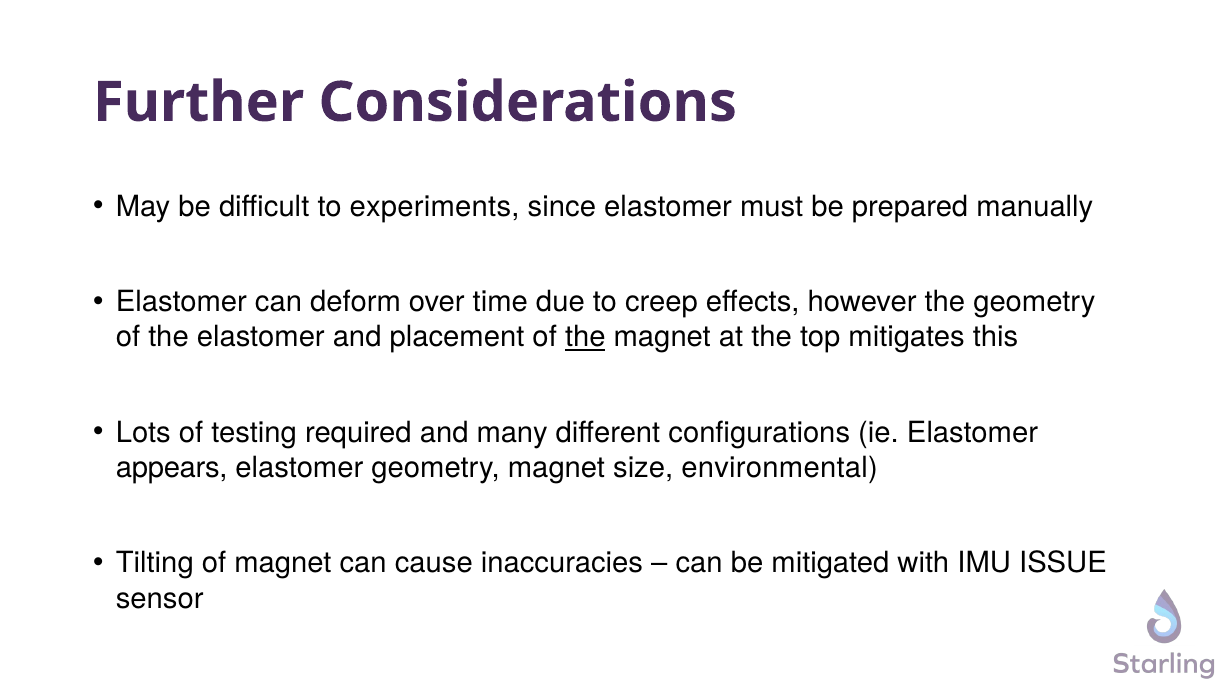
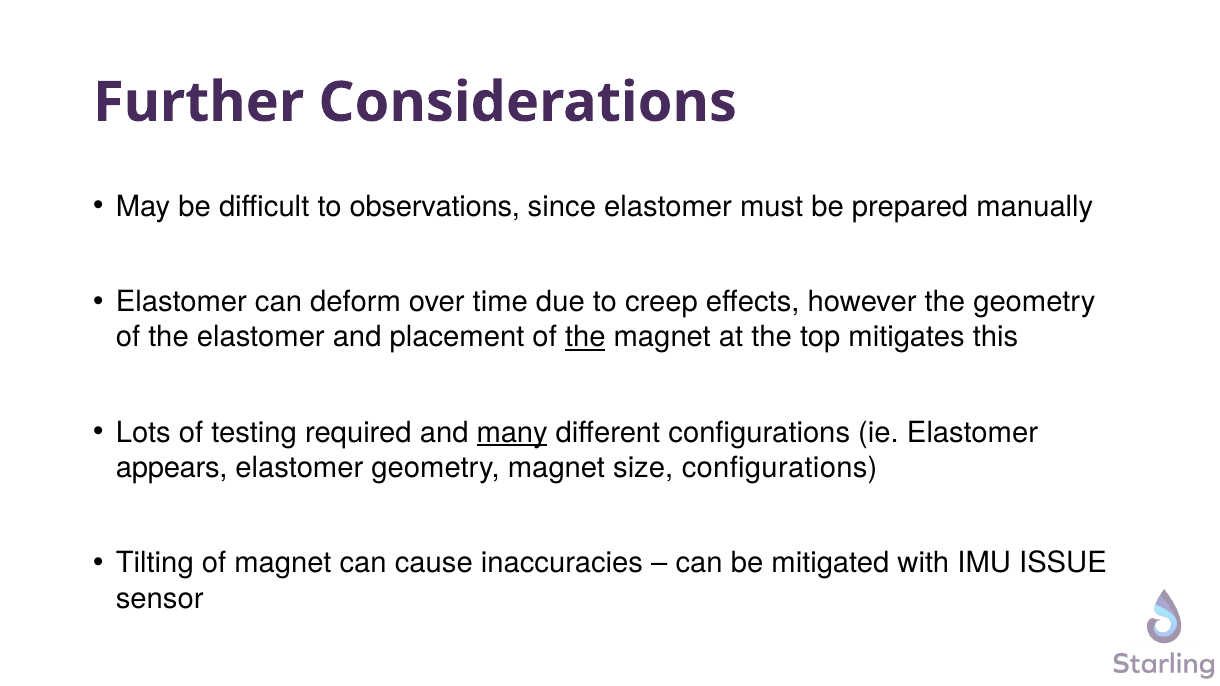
experiments: experiments -> observations
many underline: none -> present
size environmental: environmental -> configurations
